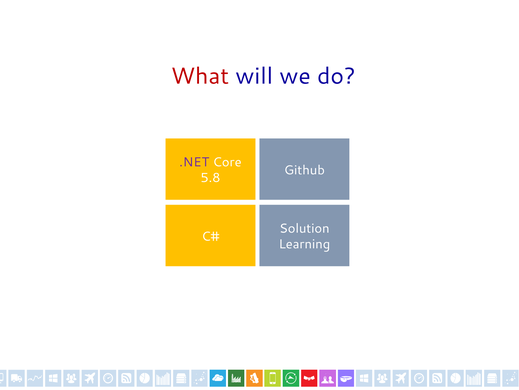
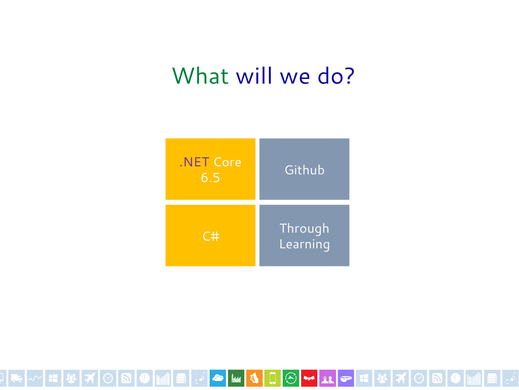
What colour: red -> green
5.8: 5.8 -> 6.5
Solution: Solution -> Through
